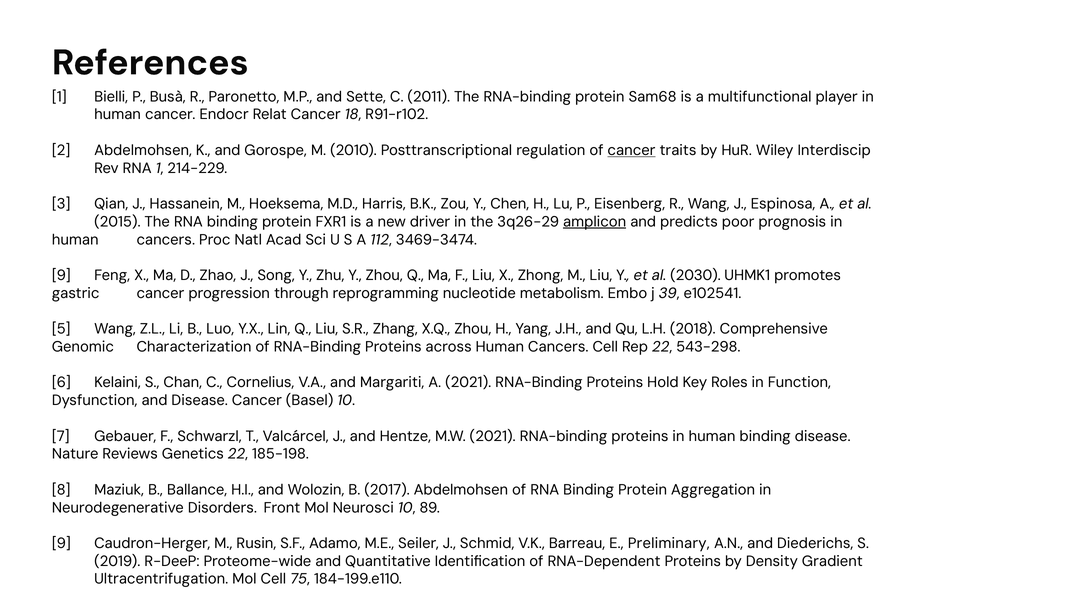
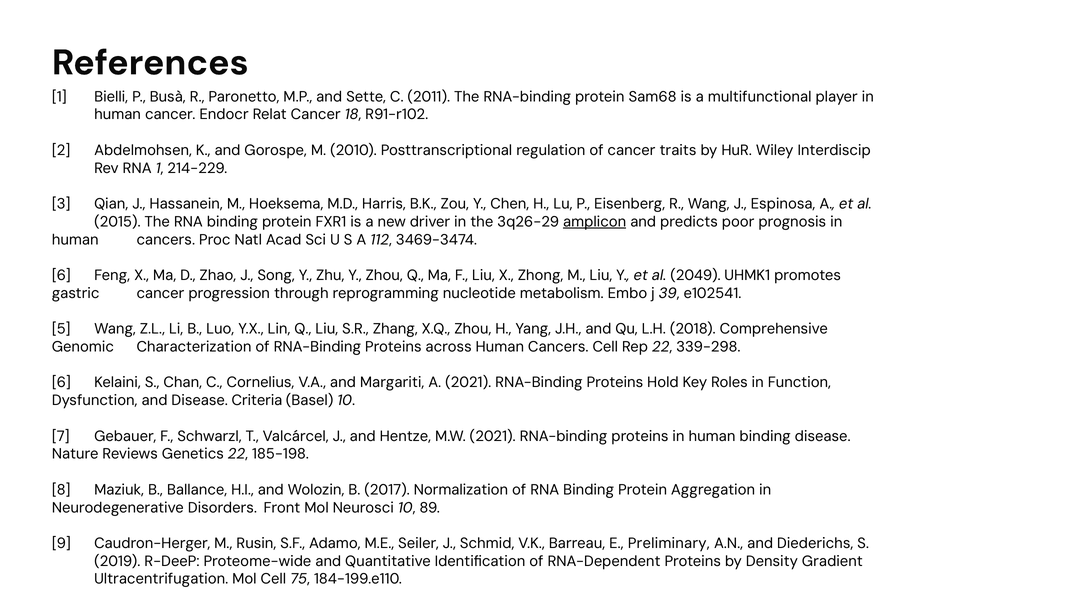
cancer at (632, 150) underline: present -> none
9 at (61, 275): 9 -> 6
2030: 2030 -> 2049
543-298: 543-298 -> 339-298
Disease Cancer: Cancer -> Criteria
2017 Abdelmohsen: Abdelmohsen -> Normalization
